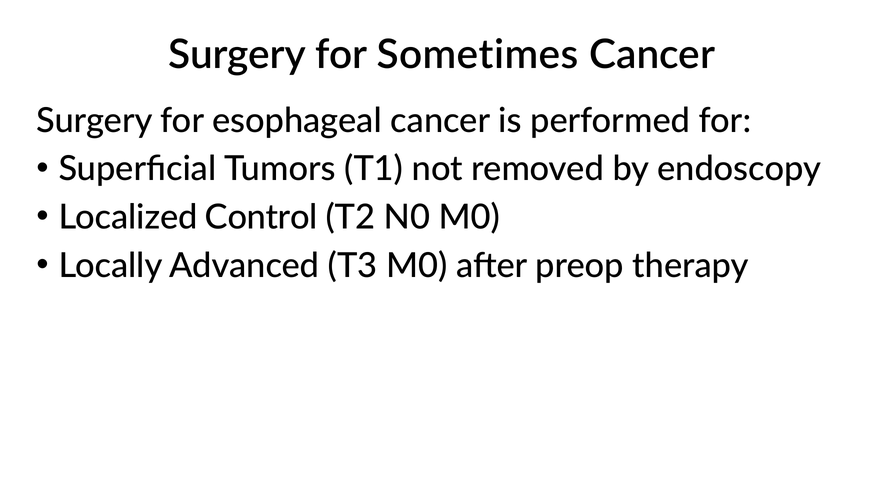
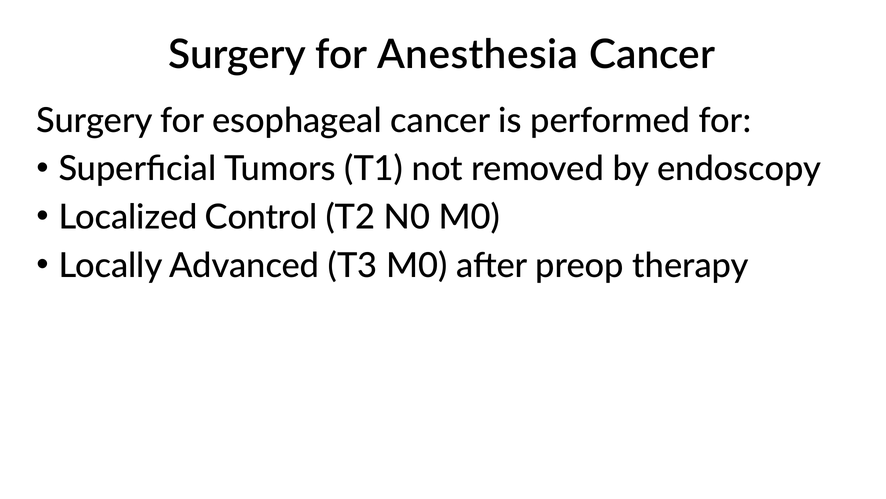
Sometimes: Sometimes -> Anesthesia
